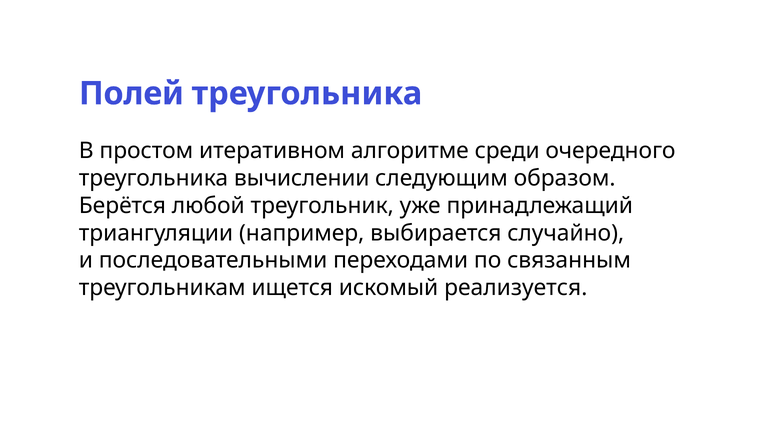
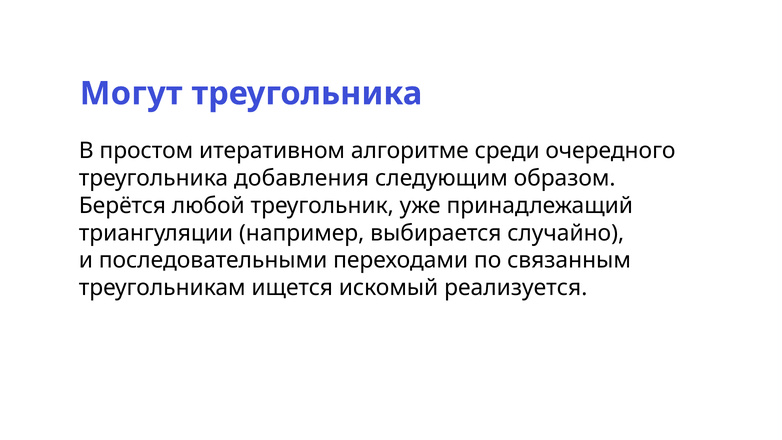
Полей: Полей -> Могут
вычислении: вычислении -> добавления
